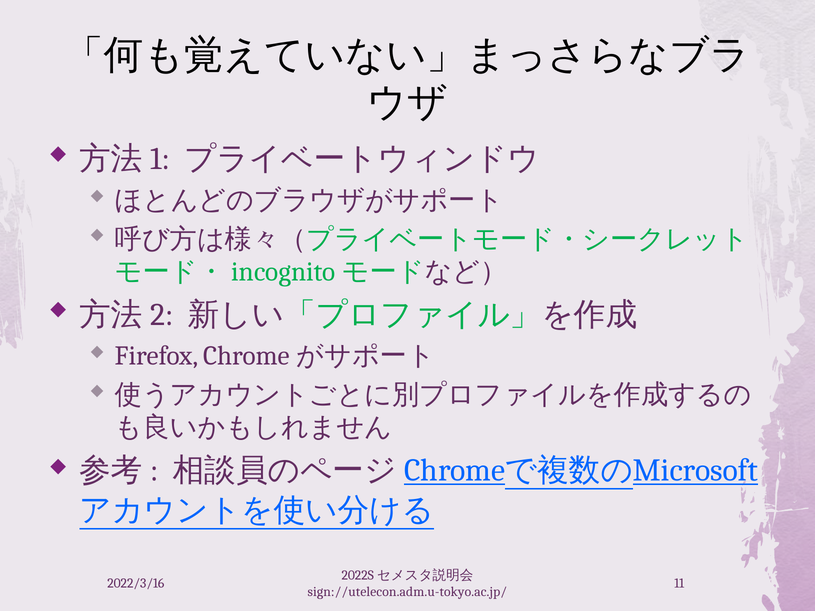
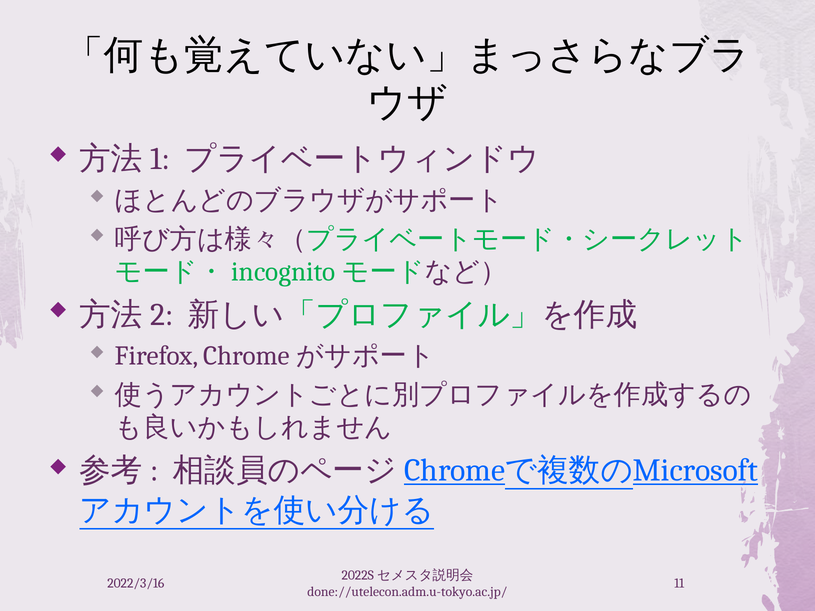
sign://utelecon.adm.u-tokyo.ac.jp/: sign://utelecon.adm.u-tokyo.ac.jp/ -> done://utelecon.adm.u-tokyo.ac.jp/
